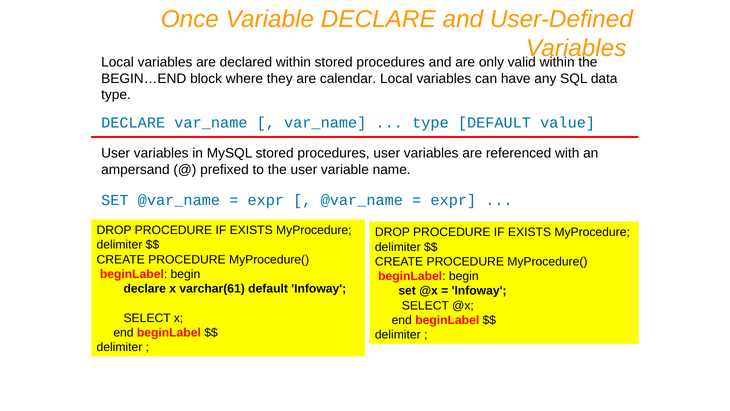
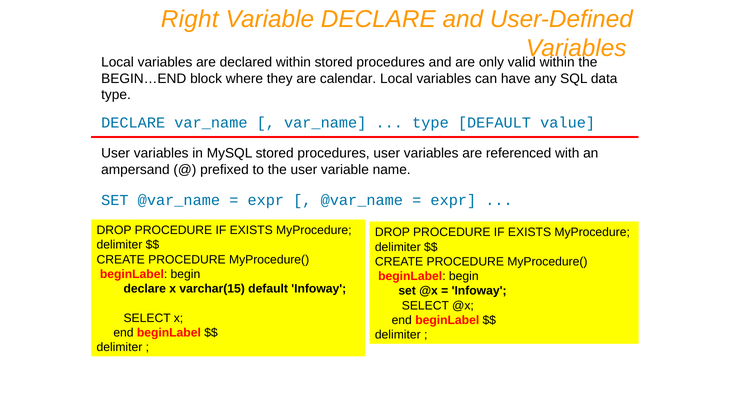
Once: Once -> Right
varchar(61: varchar(61 -> varchar(15
